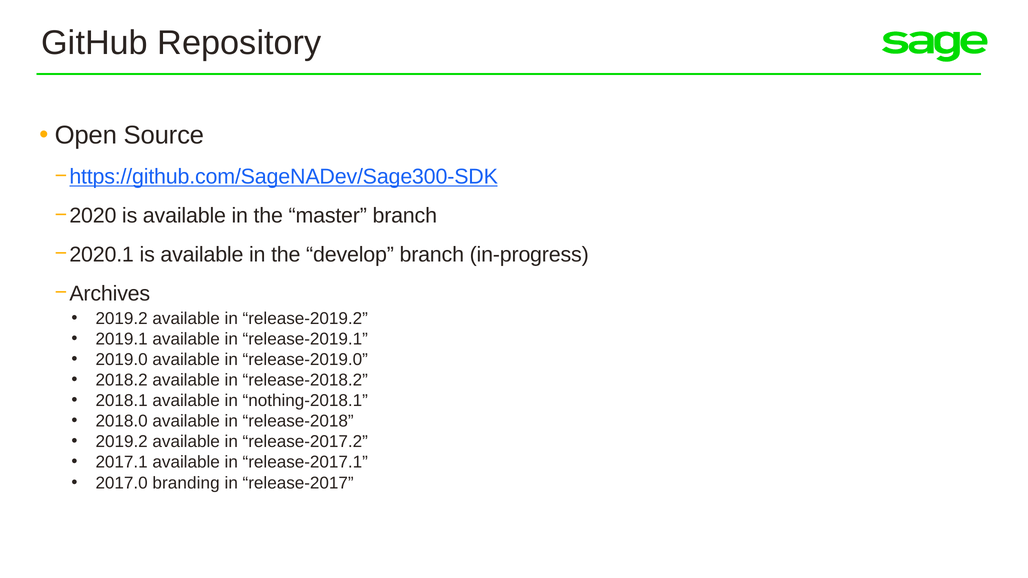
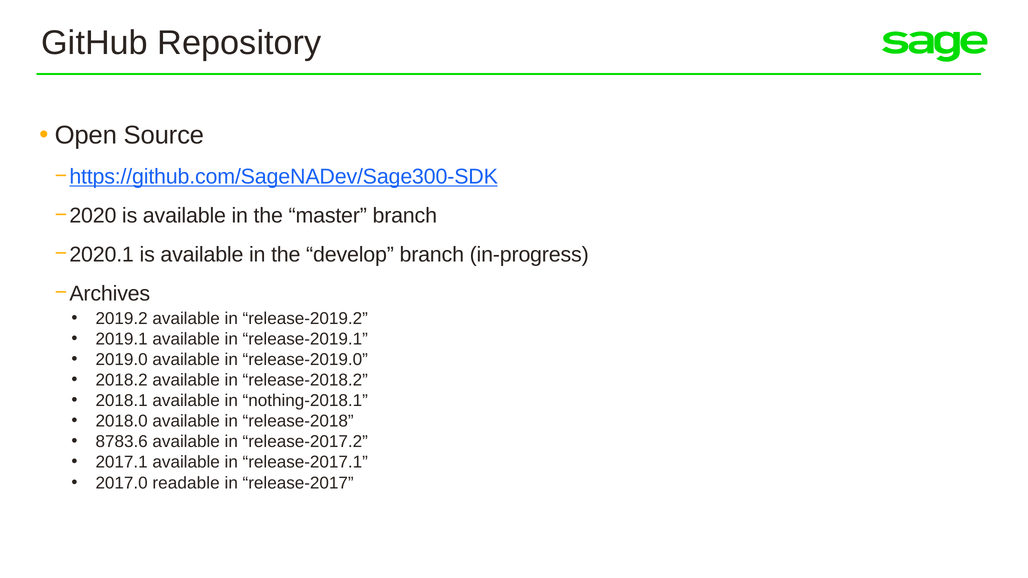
2019.2 at (122, 442): 2019.2 -> 8783.6
branding: branding -> readable
